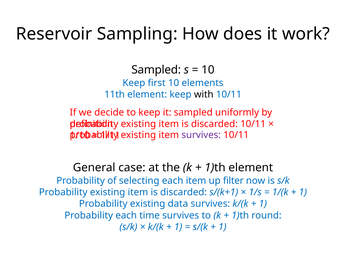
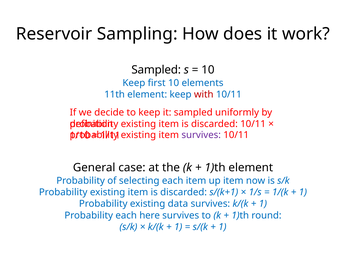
with colour: black -> red
up filter: filter -> item
time: time -> here
